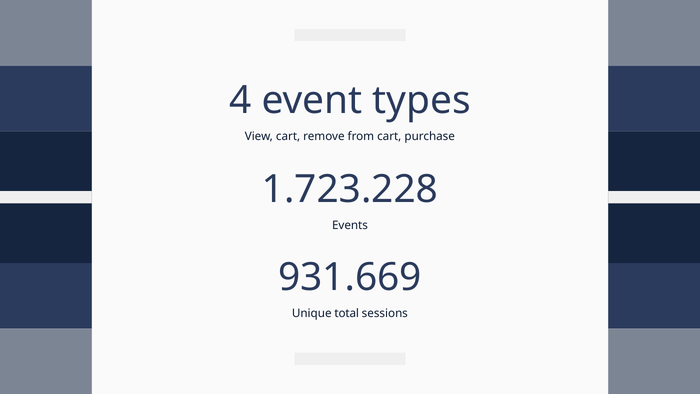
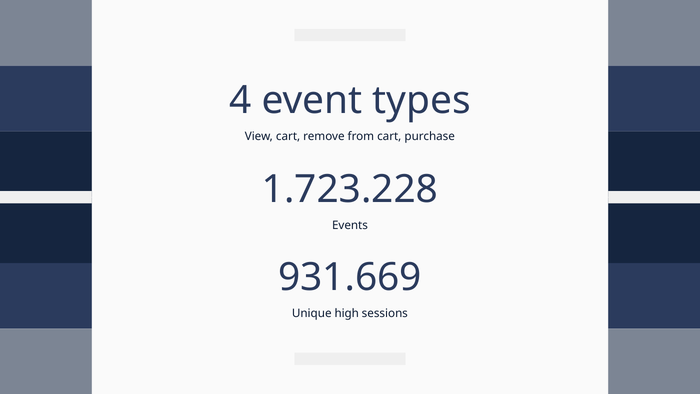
total: total -> high
